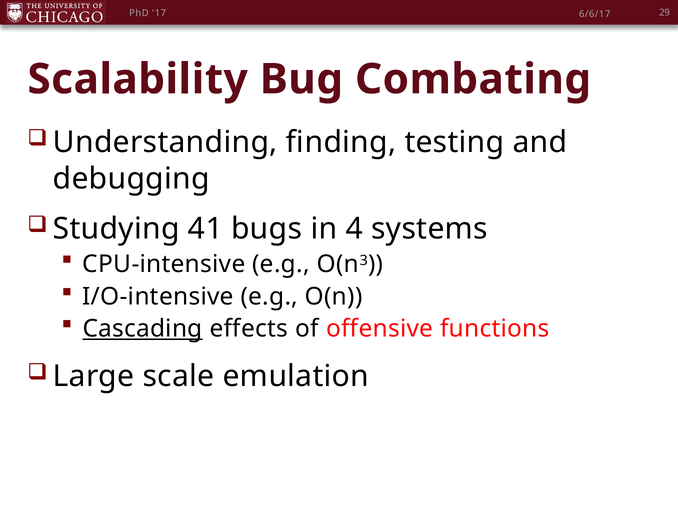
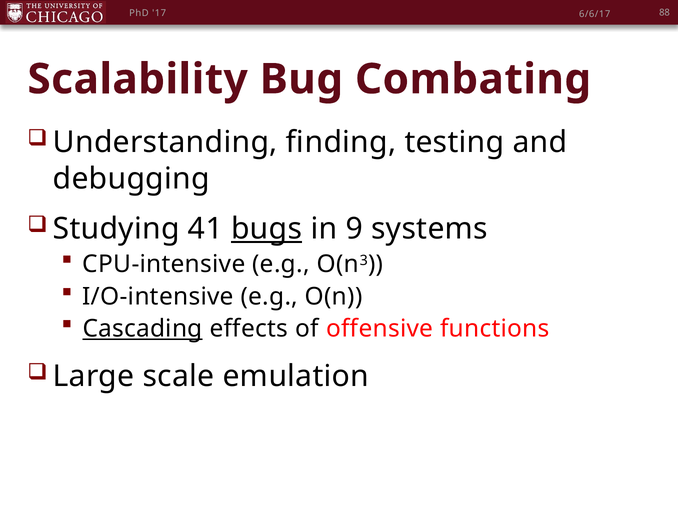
29: 29 -> 88
bugs underline: none -> present
4: 4 -> 9
